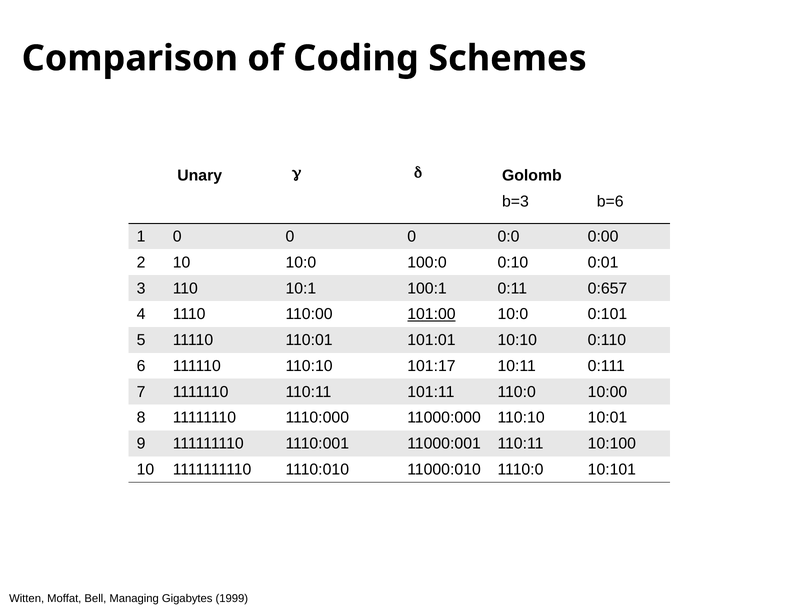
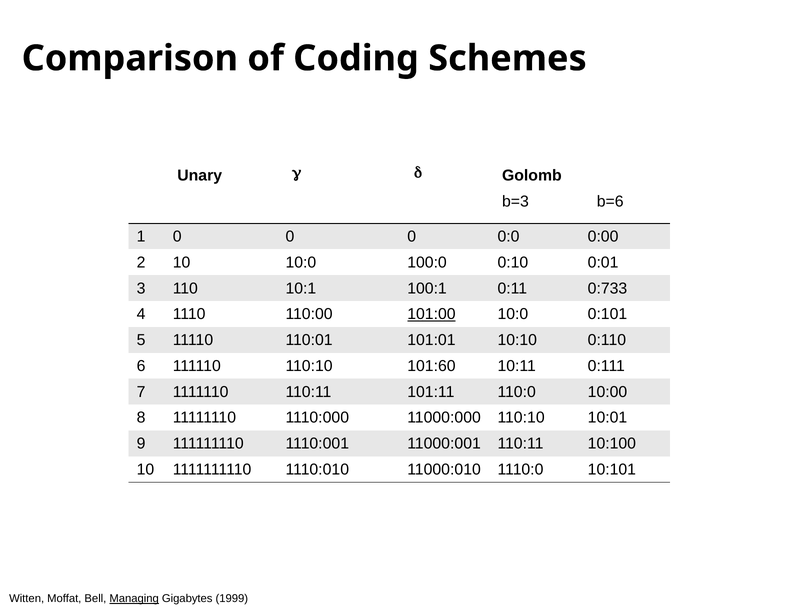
0:657: 0:657 -> 0:733
101:17: 101:17 -> 101:60
Managing underline: none -> present
